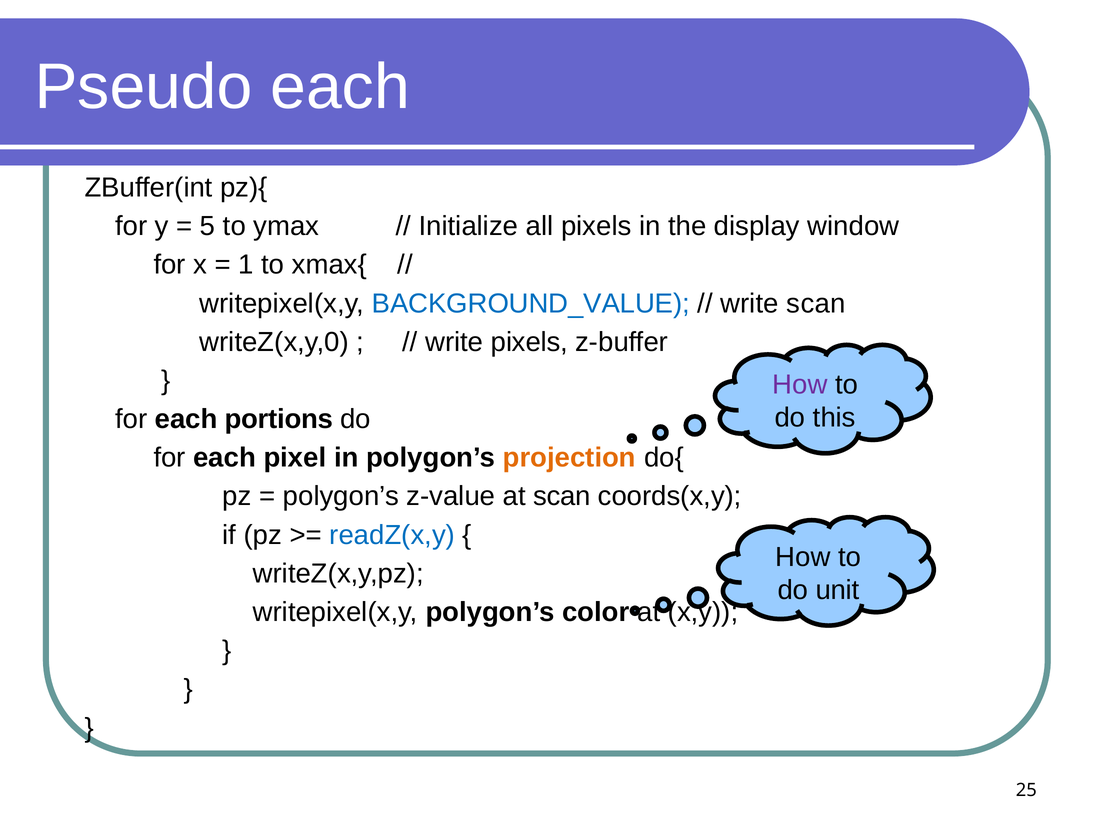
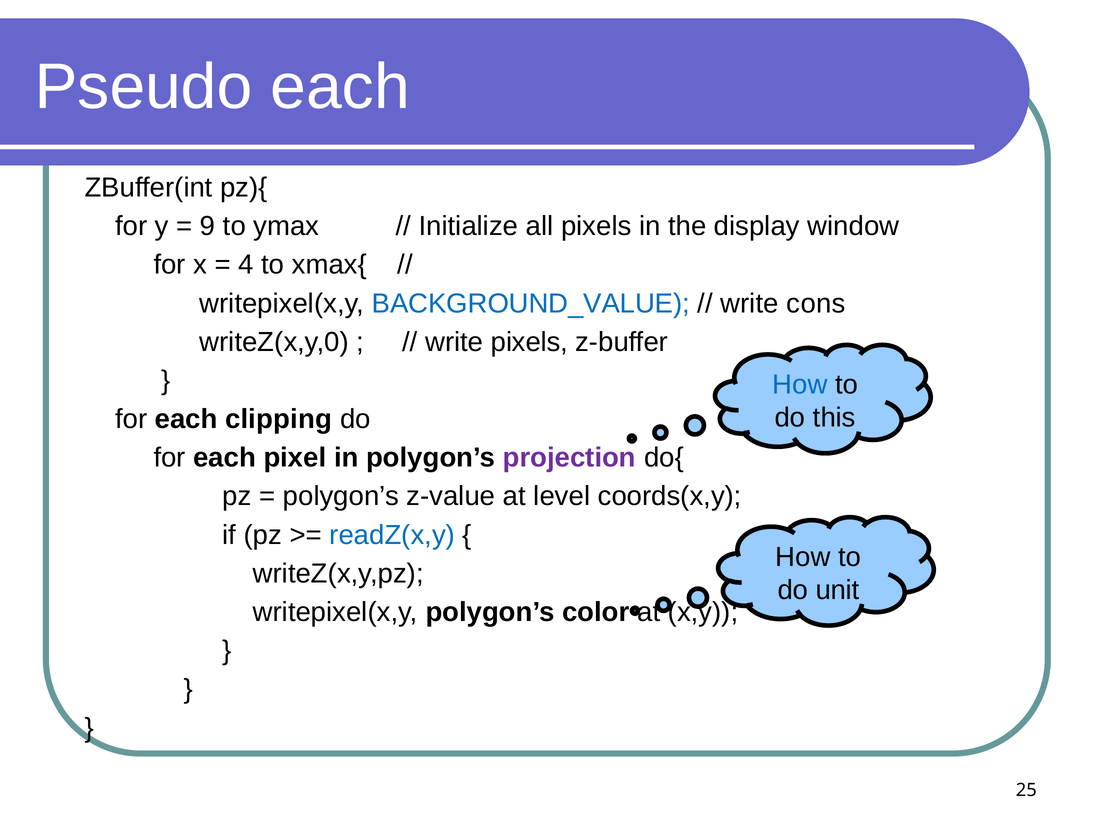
5: 5 -> 9
1: 1 -> 4
write scan: scan -> cons
How at (800, 385) colour: purple -> blue
portions: portions -> clipping
projection colour: orange -> purple
at scan: scan -> level
